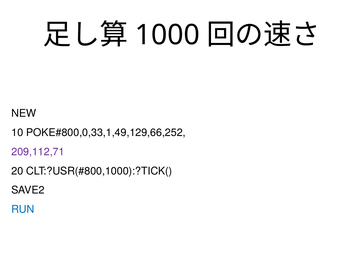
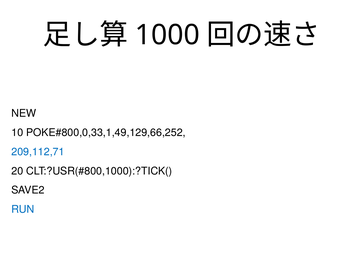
209,112,71 colour: purple -> blue
